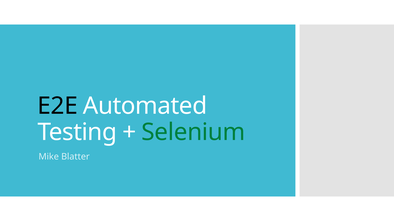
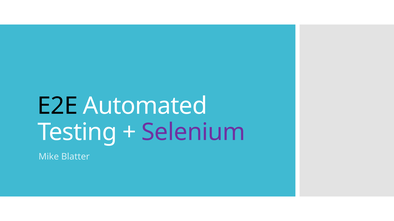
Selenium colour: green -> purple
